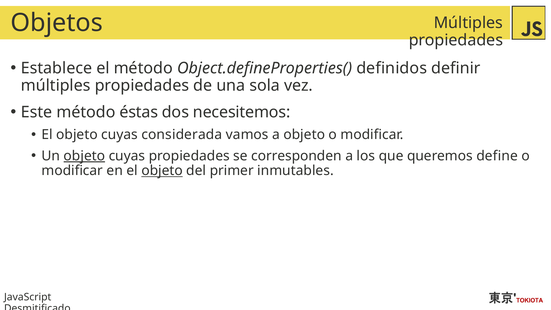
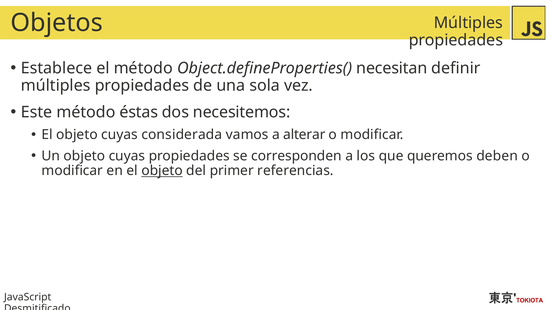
definidos: definidos -> necesitan
a objeto: objeto -> alterar
objeto at (84, 156) underline: present -> none
define: define -> deben
inmutables: inmutables -> referencias
